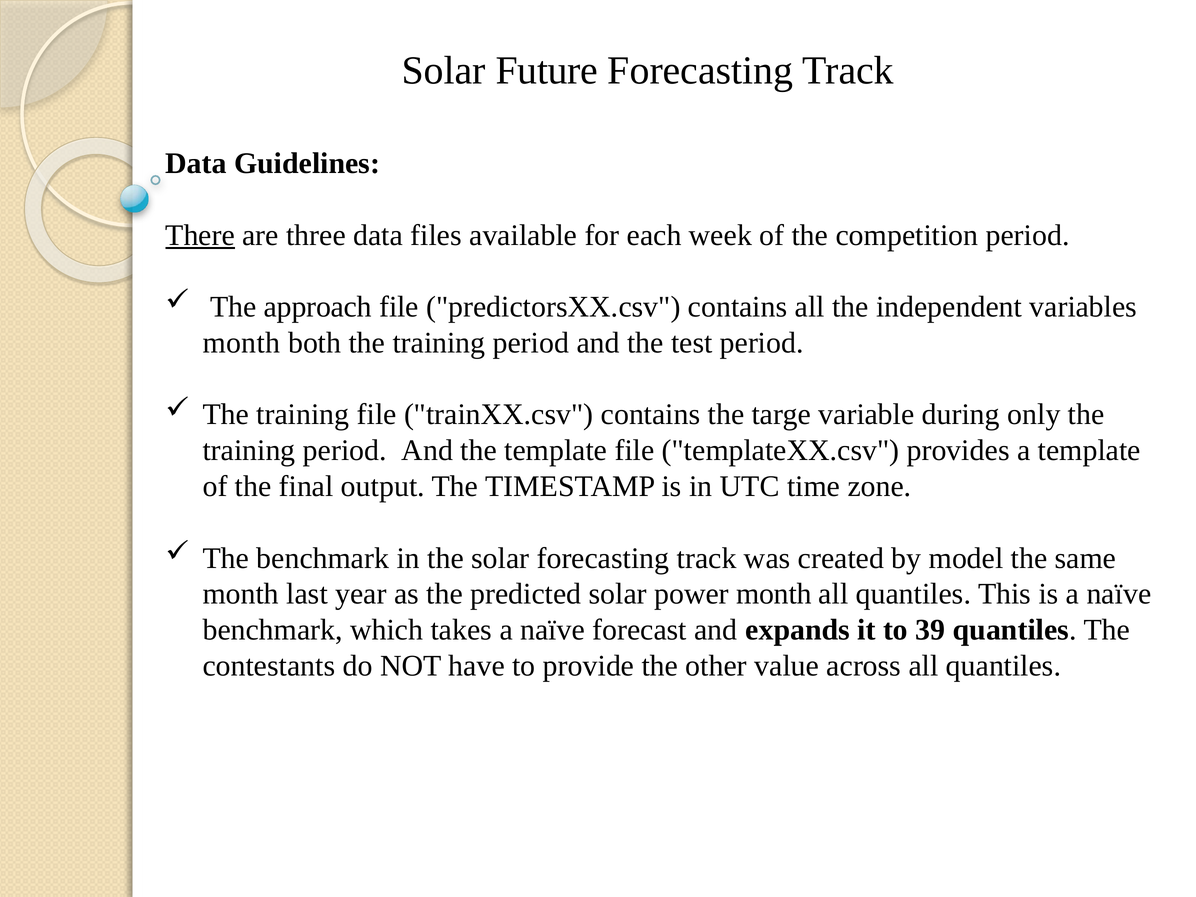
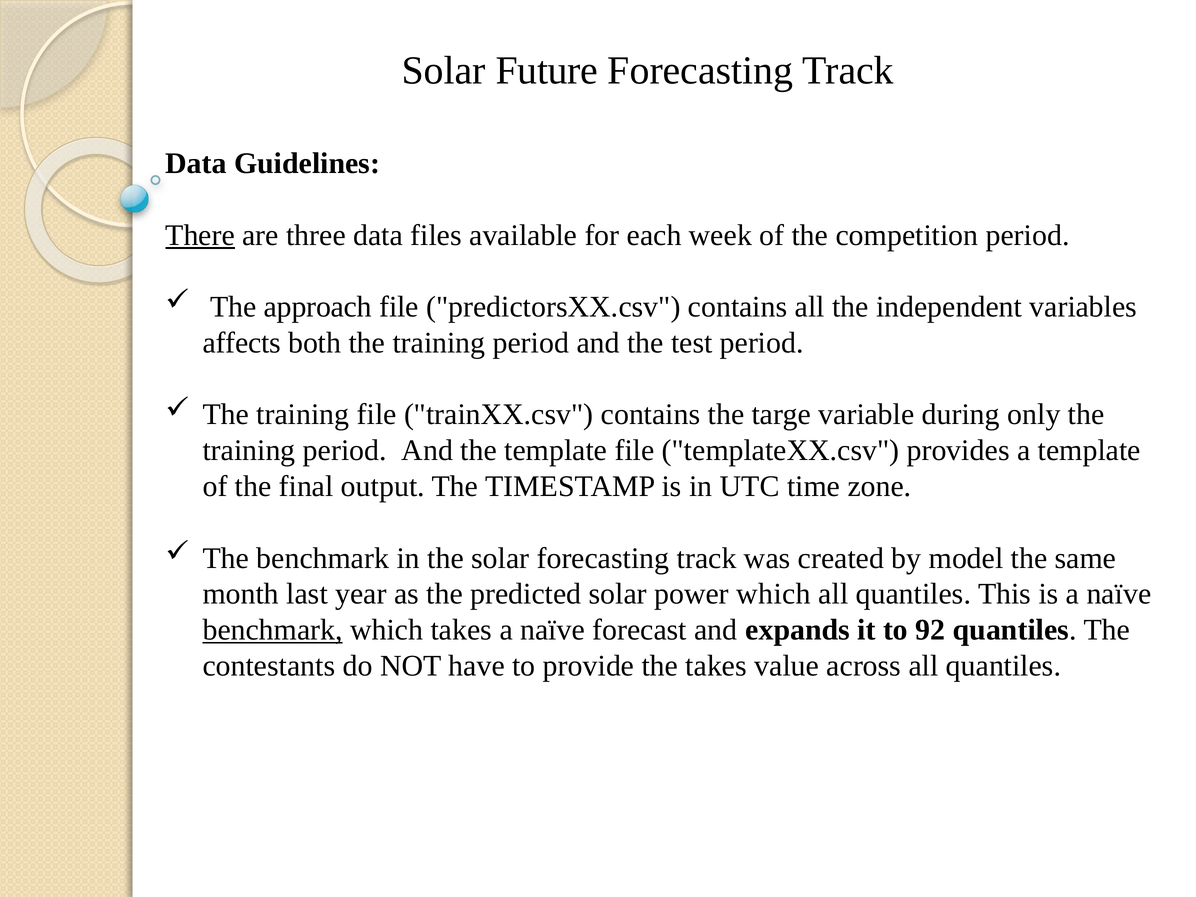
month at (241, 343): month -> affects
power month: month -> which
benchmark at (273, 630) underline: none -> present
39: 39 -> 92
the other: other -> takes
